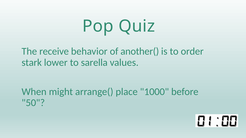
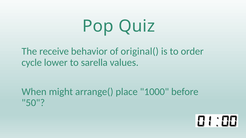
another(: another( -> original(
stark: stark -> cycle
